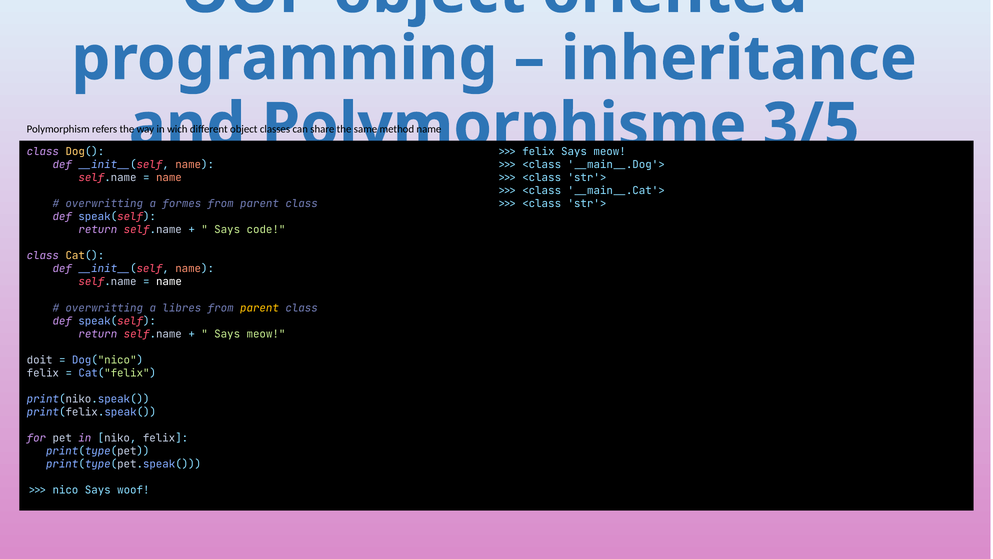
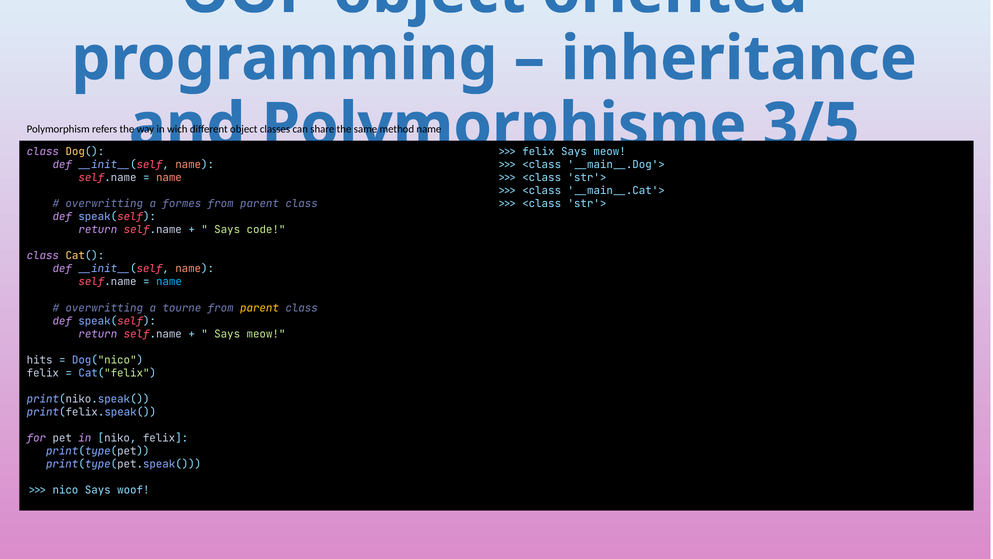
name at (169, 282) colour: white -> light blue
libres: libres -> tourne
doit: doit -> hits
